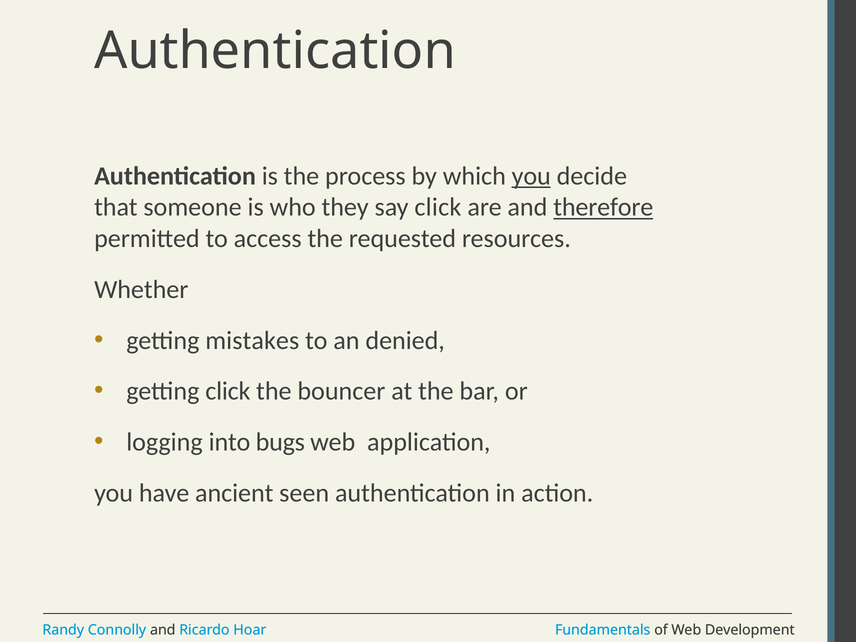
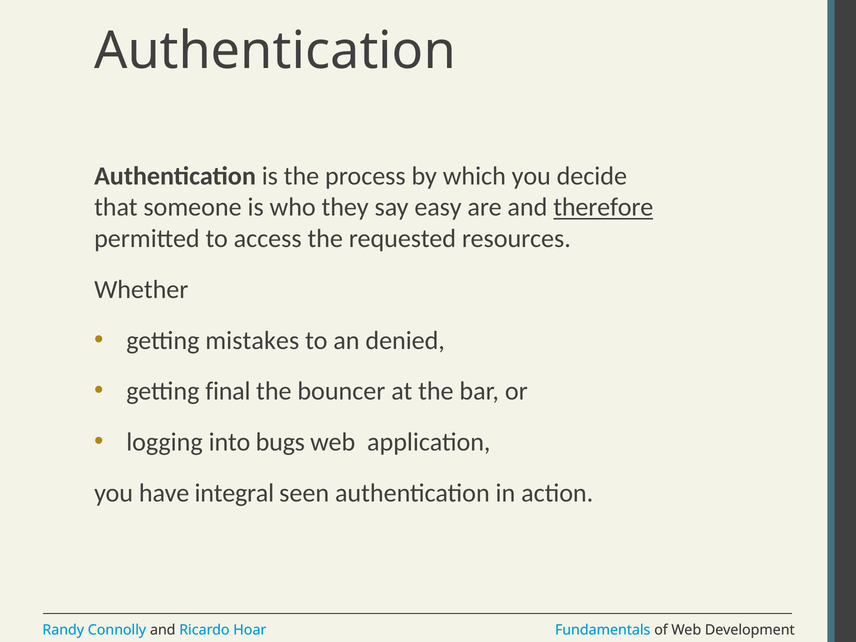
you at (531, 176) underline: present -> none
say click: click -> easy
getting click: click -> final
ancient: ancient -> integral
